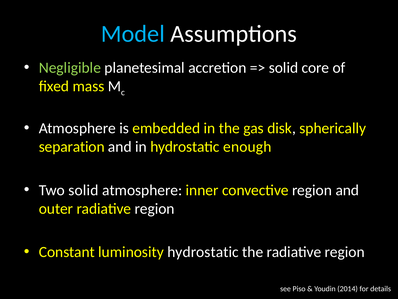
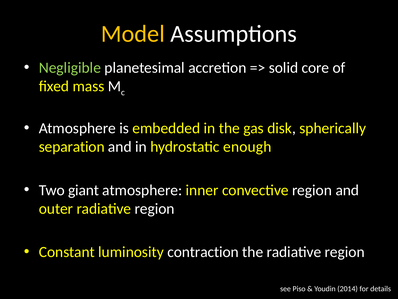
Model colour: light blue -> yellow
Two solid: solid -> giant
luminosity hydrostatic: hydrostatic -> contraction
